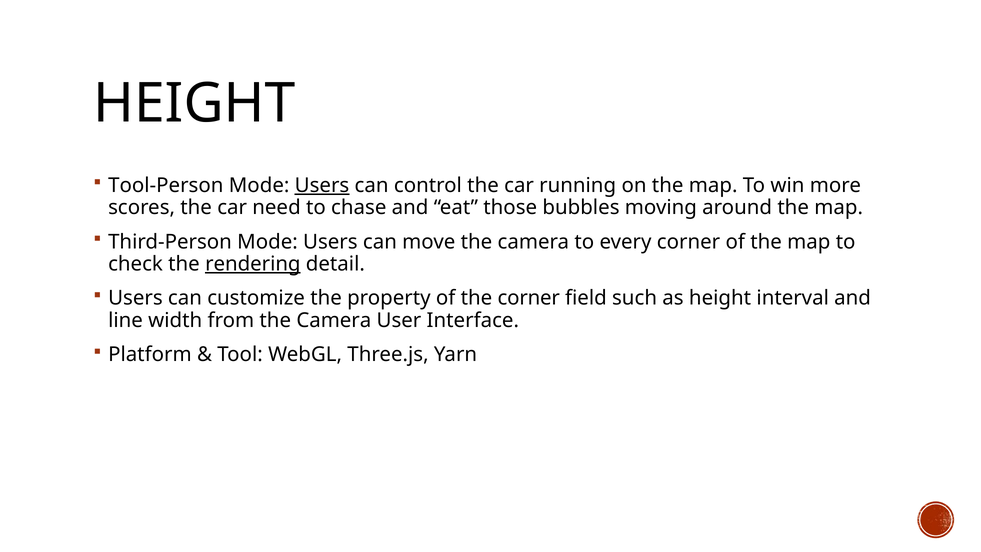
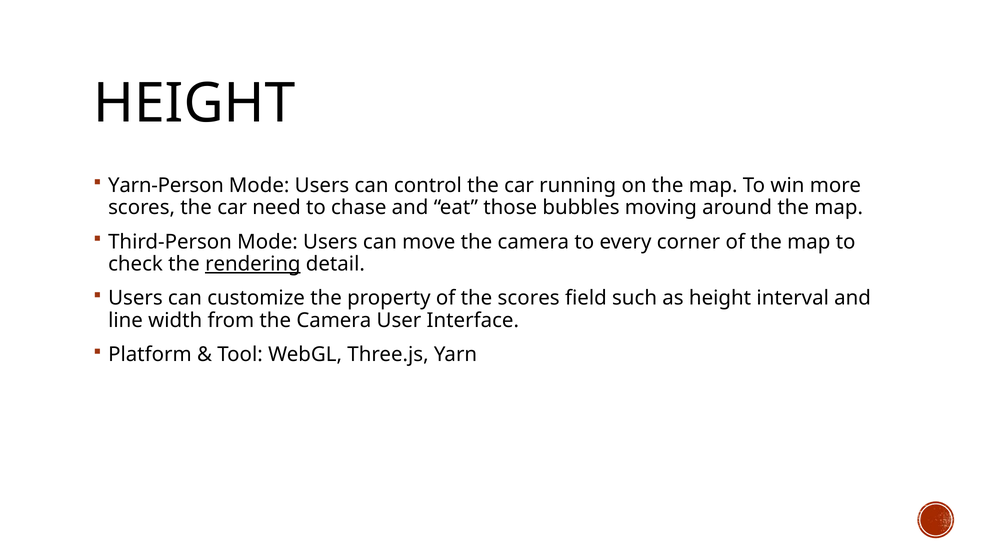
Tool-Person: Tool-Person -> Yarn-Person
Users at (322, 185) underline: present -> none
the corner: corner -> scores
